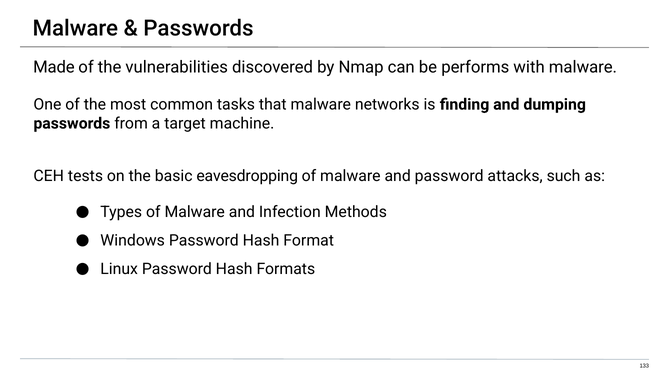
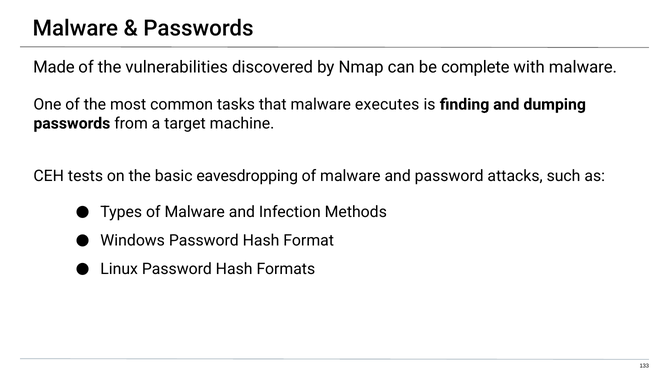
performs: performs -> complete
networks: networks -> executes
